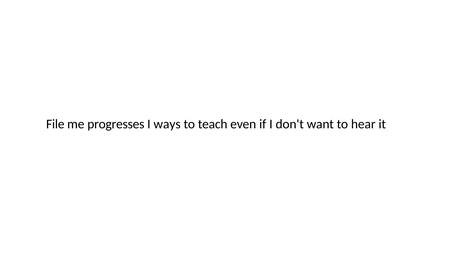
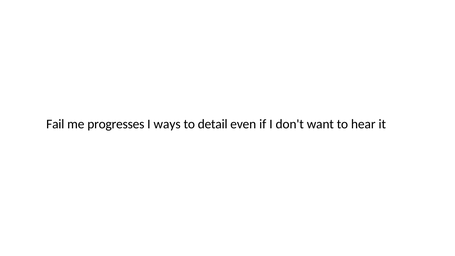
File: File -> Fail
teach: teach -> detail
